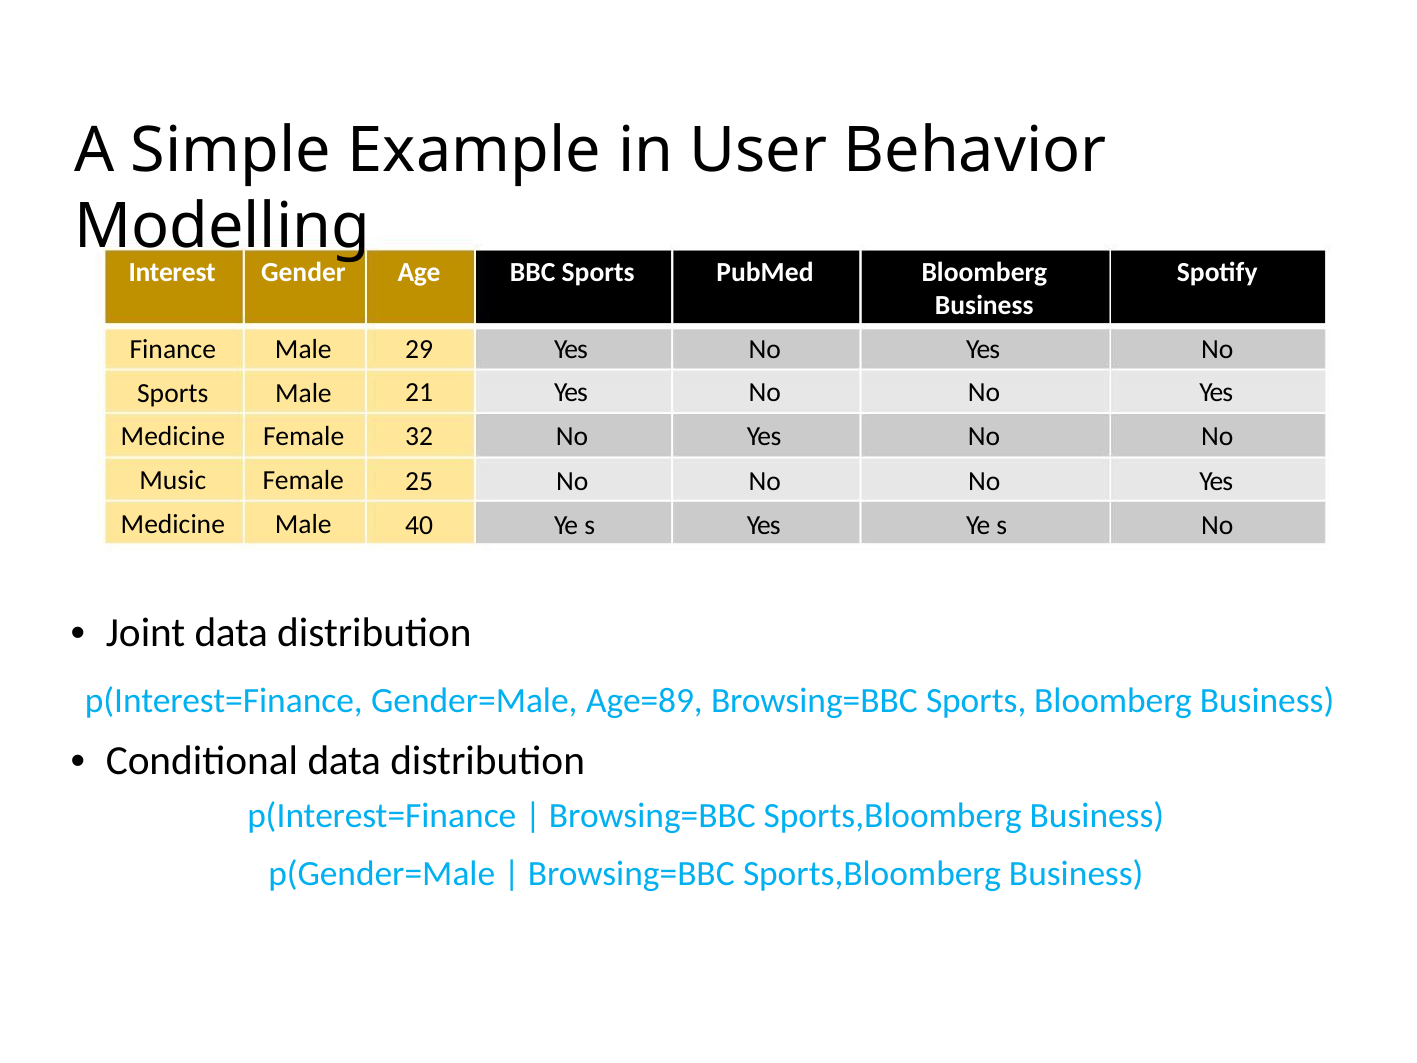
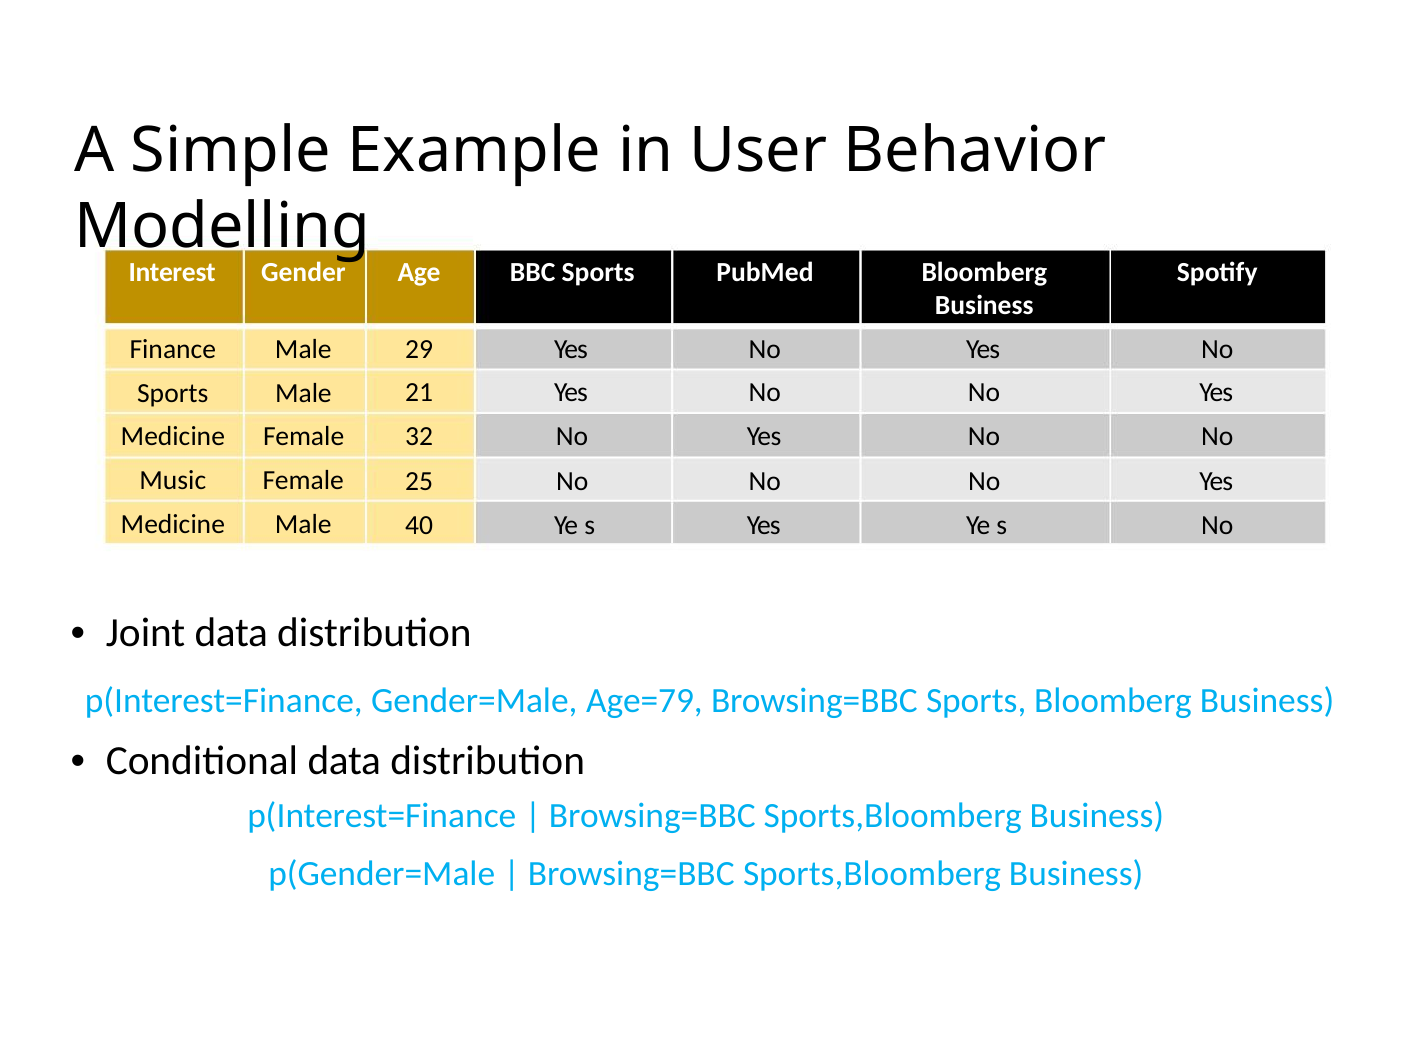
Age=89: Age=89 -> Age=79
